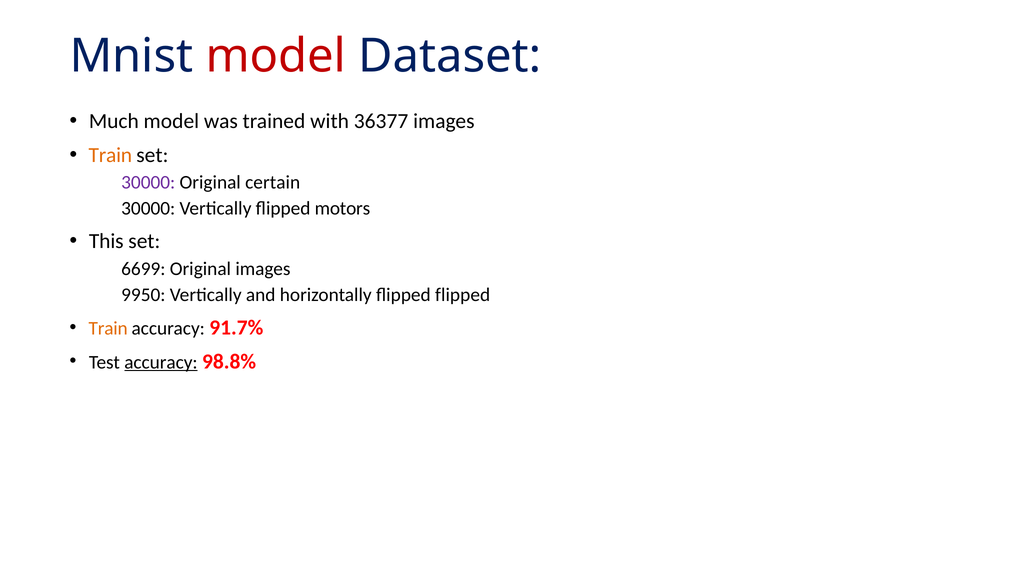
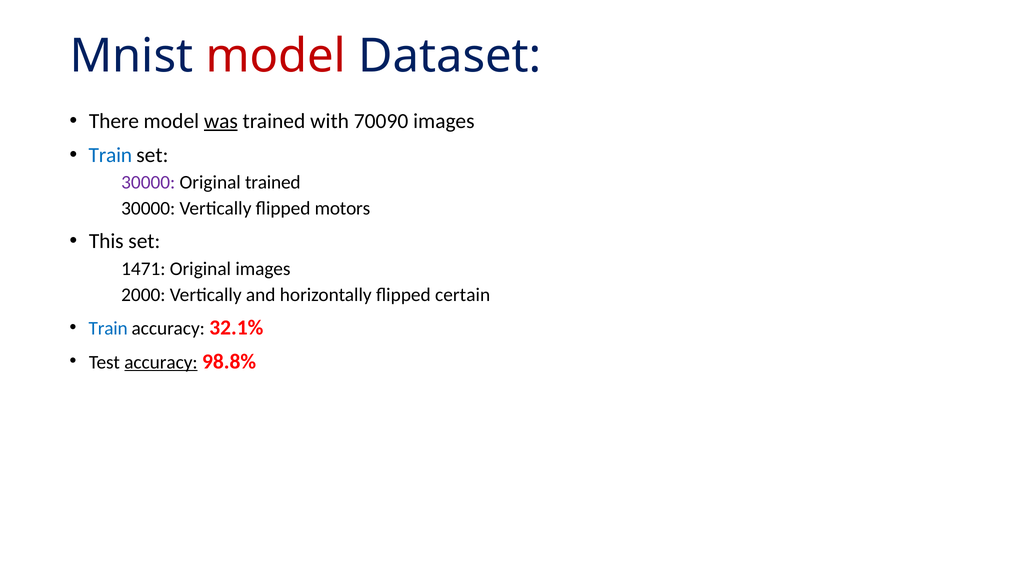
Much: Much -> There
was underline: none -> present
36377: 36377 -> 70090
Train at (110, 155) colour: orange -> blue
Original certain: certain -> trained
6699: 6699 -> 1471
9950: 9950 -> 2000
flipped flipped: flipped -> certain
Train at (108, 329) colour: orange -> blue
91.7%: 91.7% -> 32.1%
